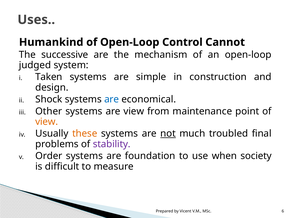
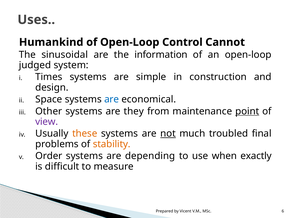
successive: successive -> sinusoidal
mechanism: mechanism -> information
Taken: Taken -> Times
Shock: Shock -> Space
are view: view -> they
point underline: none -> present
view at (47, 122) colour: orange -> purple
stability colour: purple -> orange
foundation: foundation -> depending
society: society -> exactly
